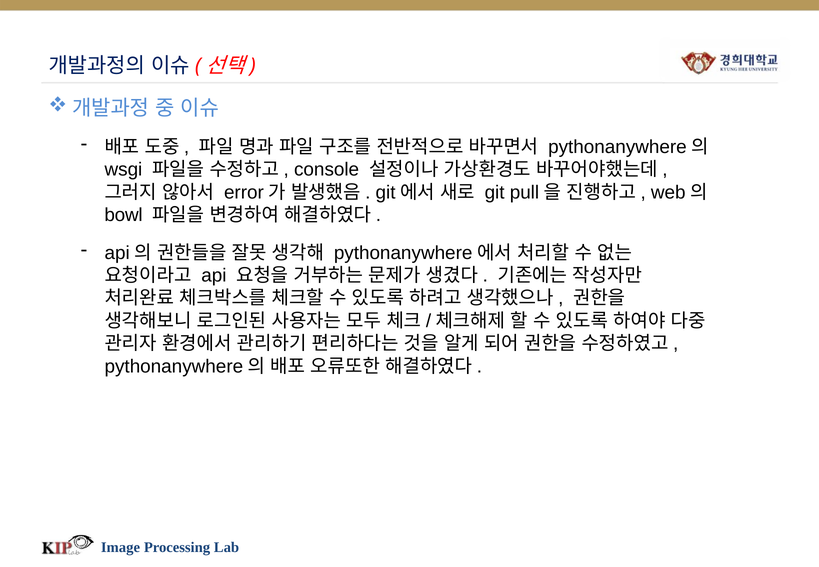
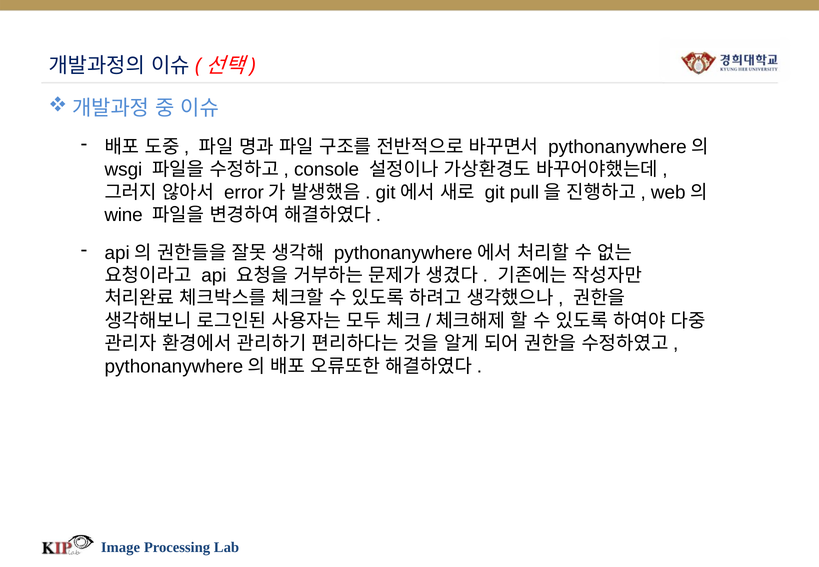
bowl: bowl -> wine
